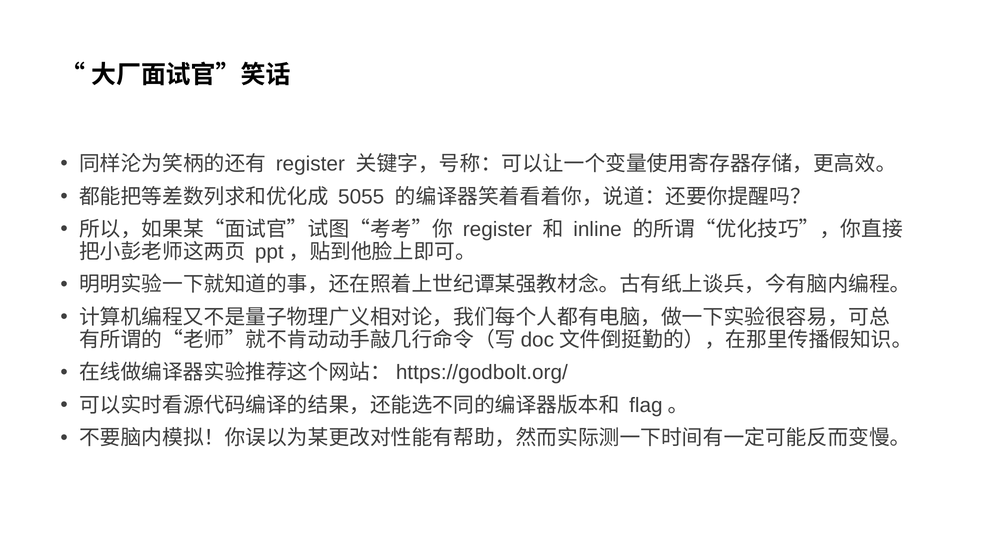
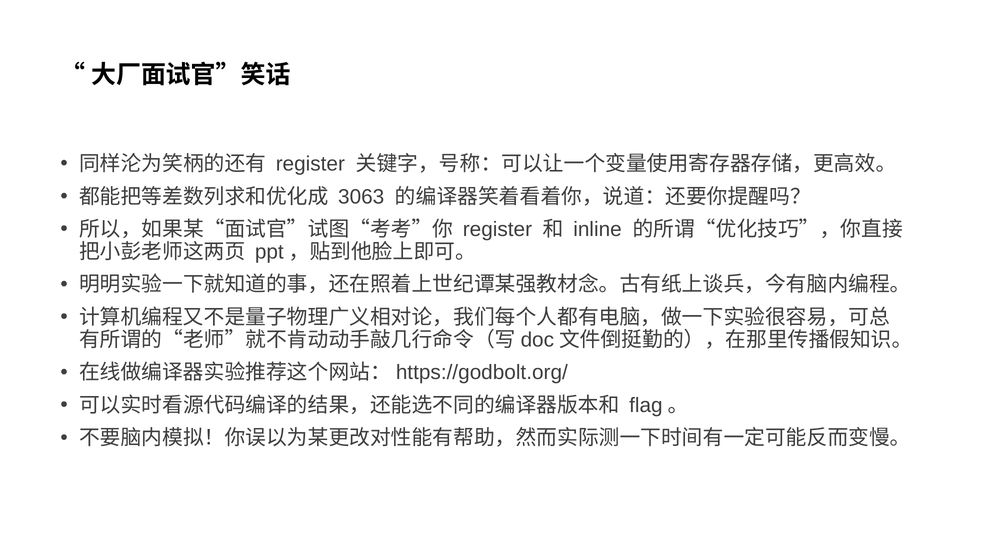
5055: 5055 -> 3063
